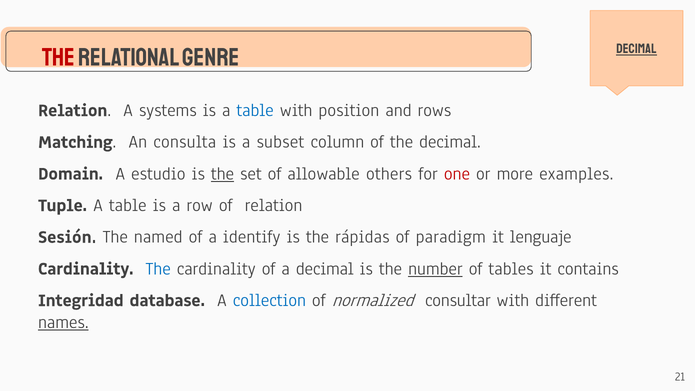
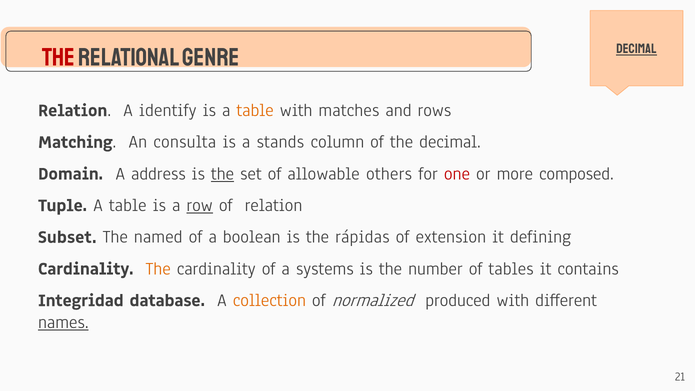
systems: systems -> identify
table at (255, 110) colour: blue -> orange
position: position -> matches
subset: subset -> stands
estudio: estudio -> address
examples: examples -> composed
row underline: none -> present
Sesión: Sesión -> Subset
identify: identify -> boolean
paradigm: paradigm -> extension
lenguaje: lenguaje -> defining
The at (158, 268) colour: blue -> orange
a decimal: decimal -> systems
number underline: present -> none
collection colour: blue -> orange
consultar: consultar -> produced
